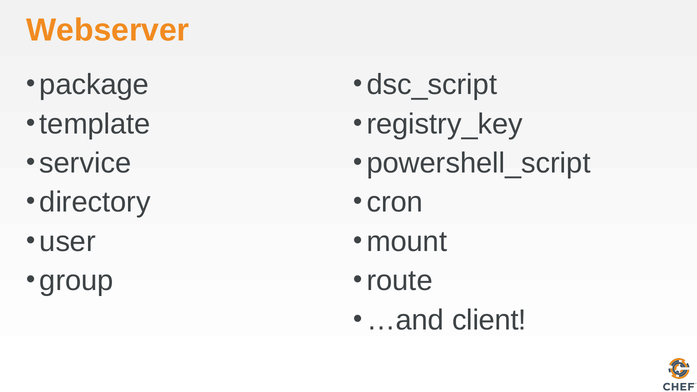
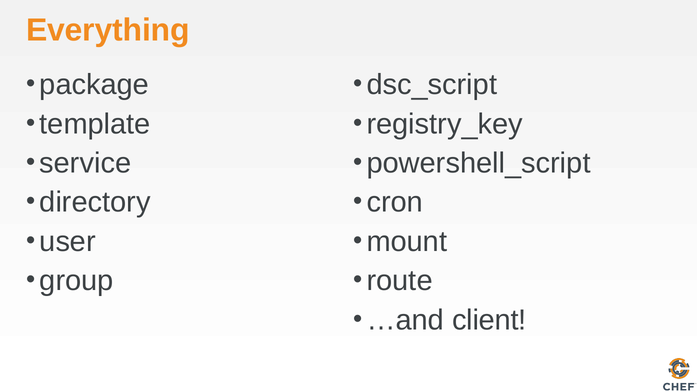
Webserver: Webserver -> Everything
